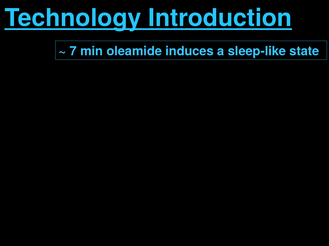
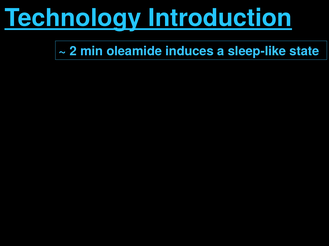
7: 7 -> 2
